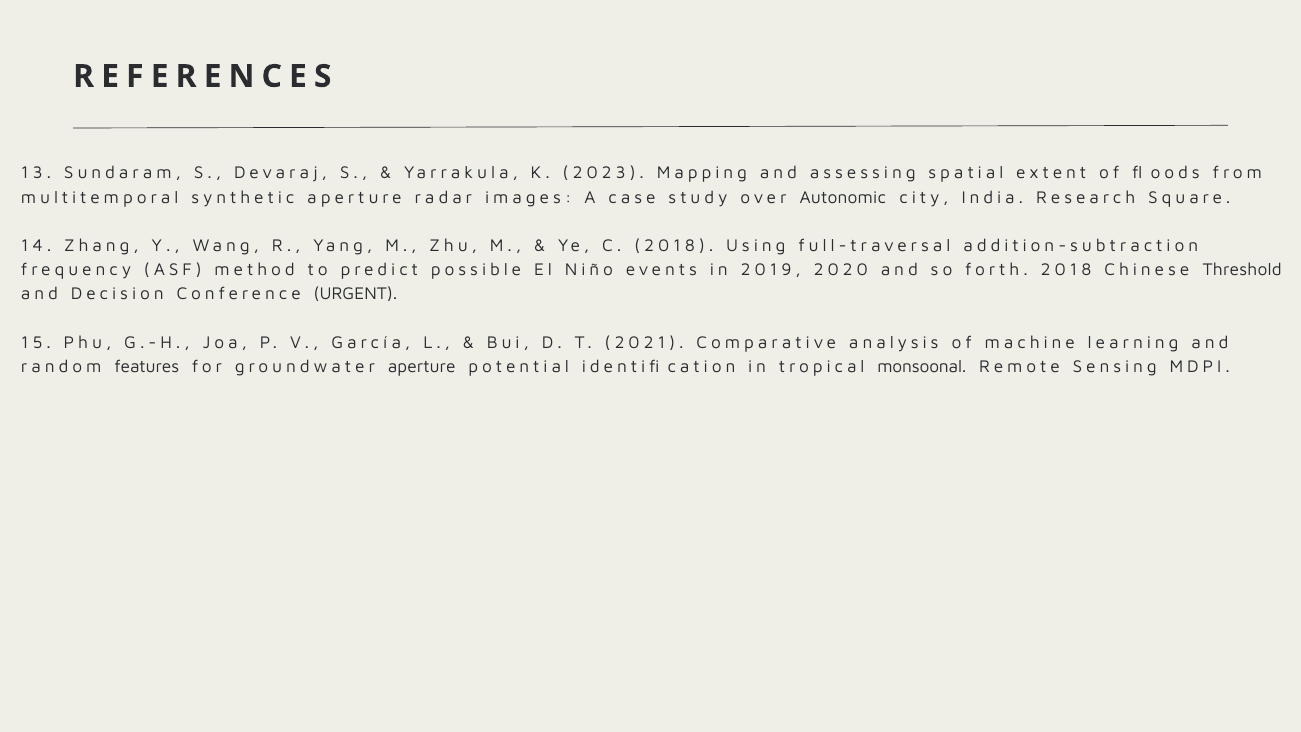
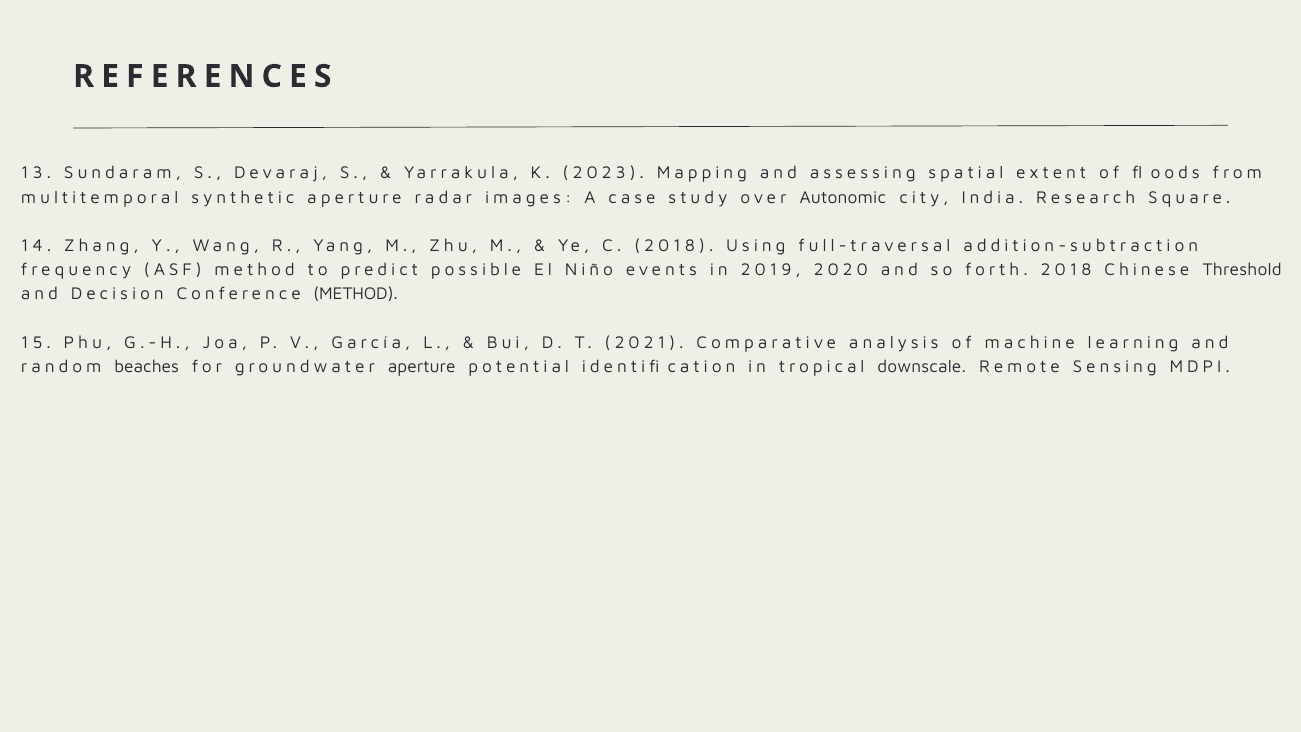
Conference URGENT: URGENT -> METHOD
features: features -> beaches
monsoonal: monsoonal -> downscale
